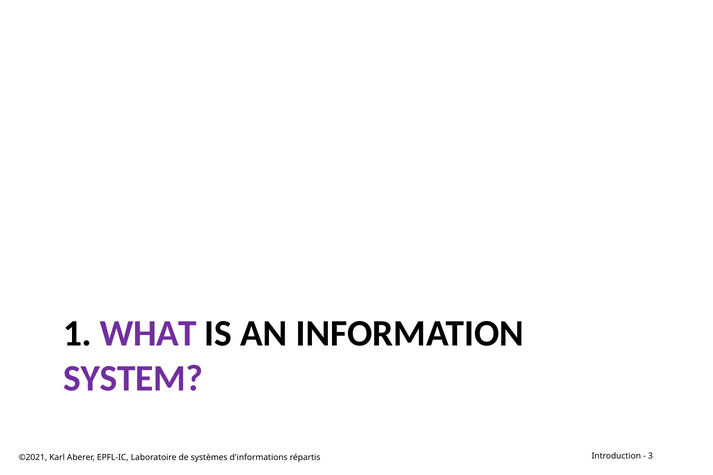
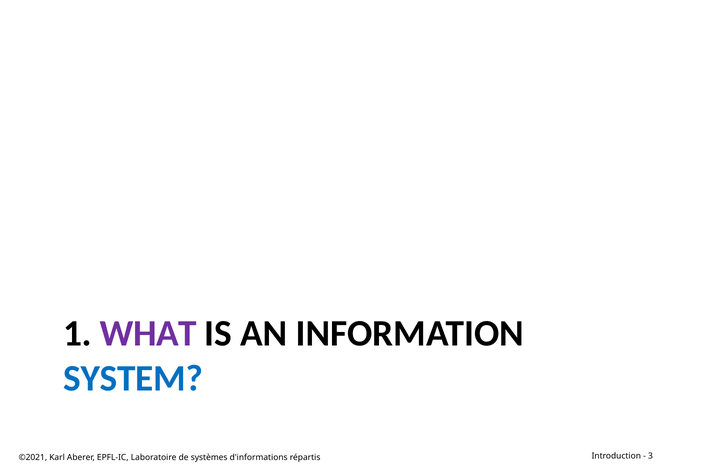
SYSTEM colour: purple -> blue
